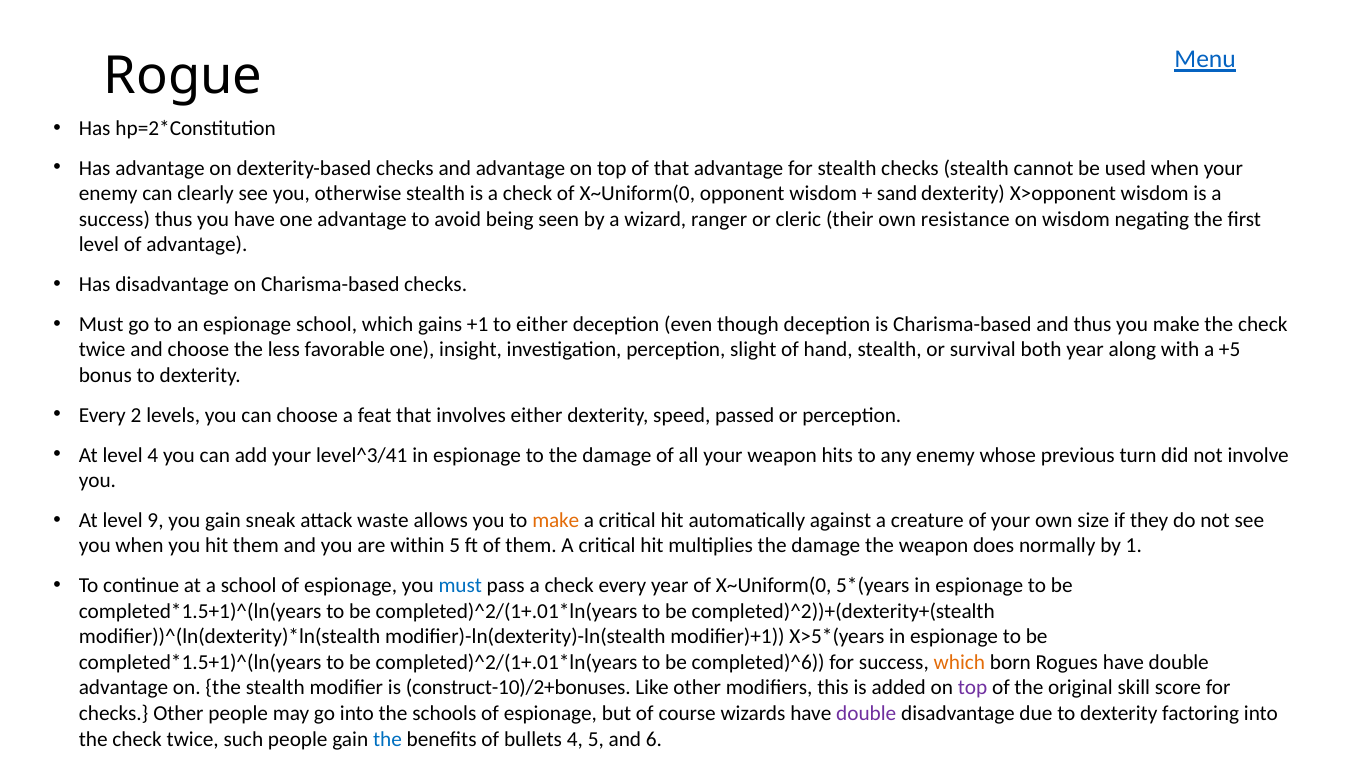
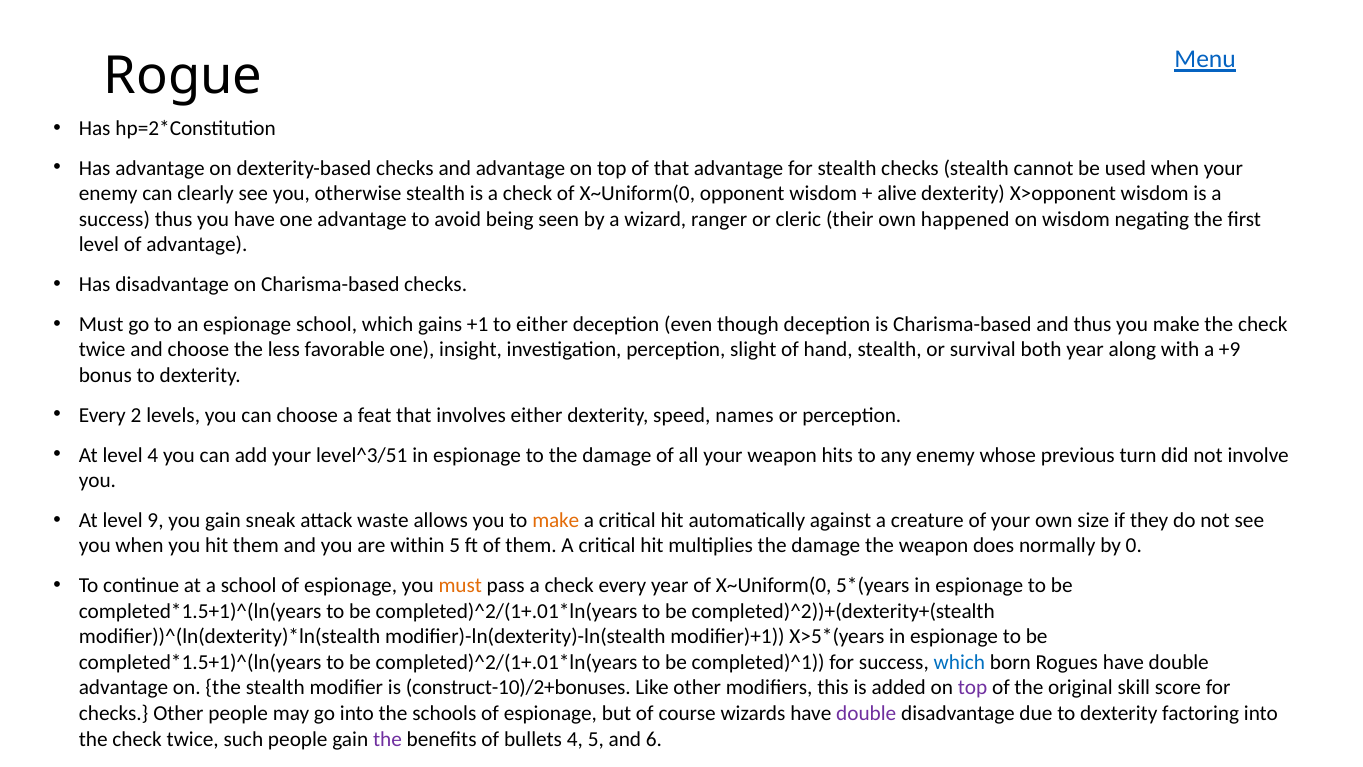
sand: sand -> alive
resistance: resistance -> happened
+5: +5 -> +9
passed: passed -> names
level^3/41: level^3/41 -> level^3/51
1: 1 -> 0
must at (460, 585) colour: blue -> orange
completed)^6: completed)^6 -> completed)^1
which at (959, 662) colour: orange -> blue
the at (387, 739) colour: blue -> purple
